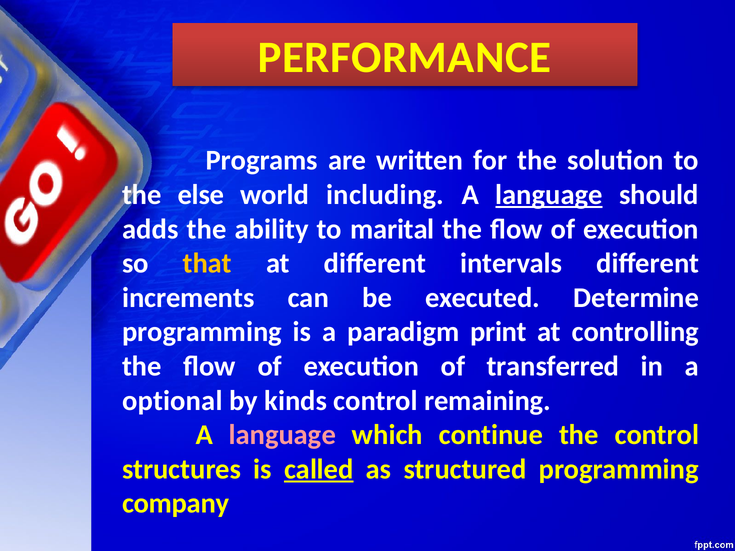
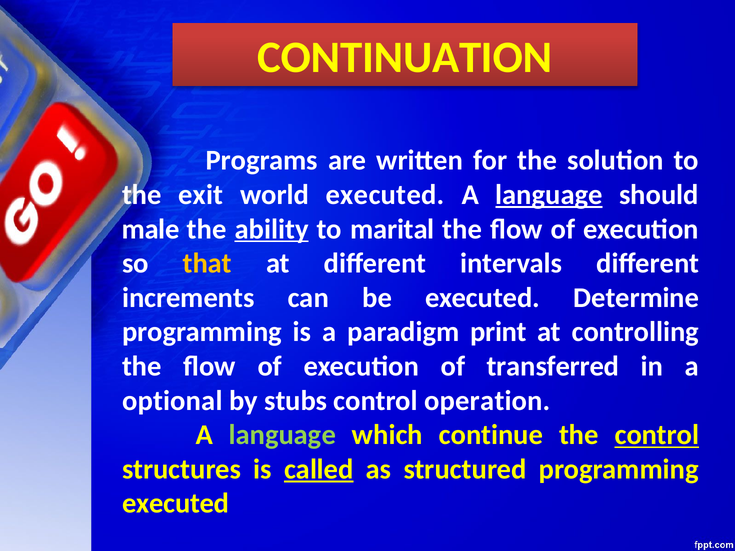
PERFORMANCE: PERFORMANCE -> CONTINUATION
else: else -> exit
world including: including -> executed
adds: adds -> male
ability underline: none -> present
kinds: kinds -> stubs
remaining: remaining -> operation
language at (282, 435) colour: pink -> light green
control at (657, 435) underline: none -> present
company at (176, 504): company -> executed
